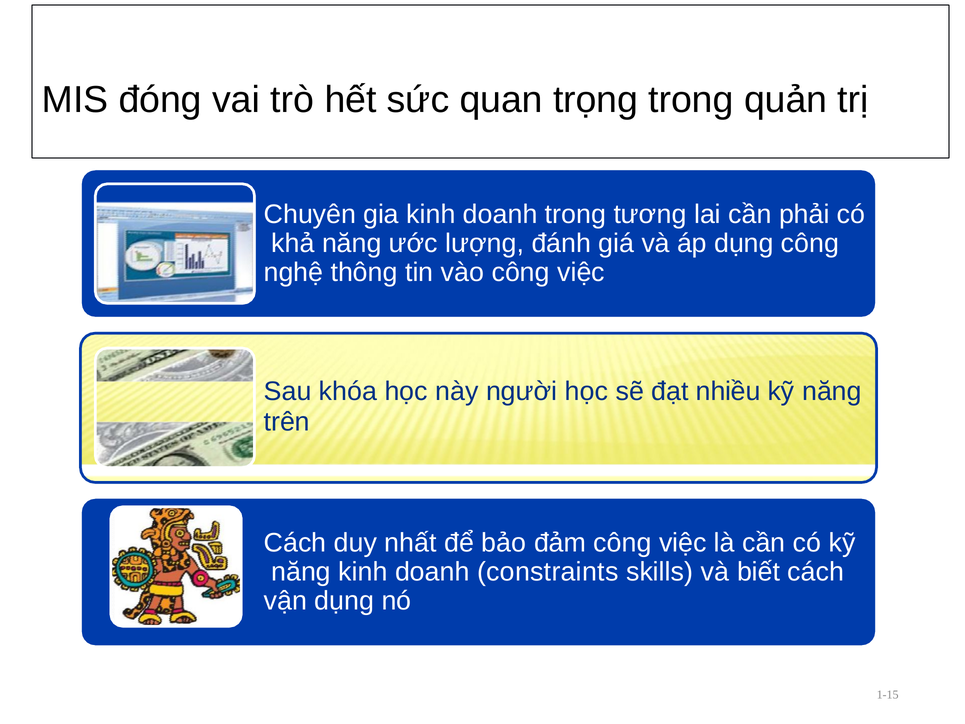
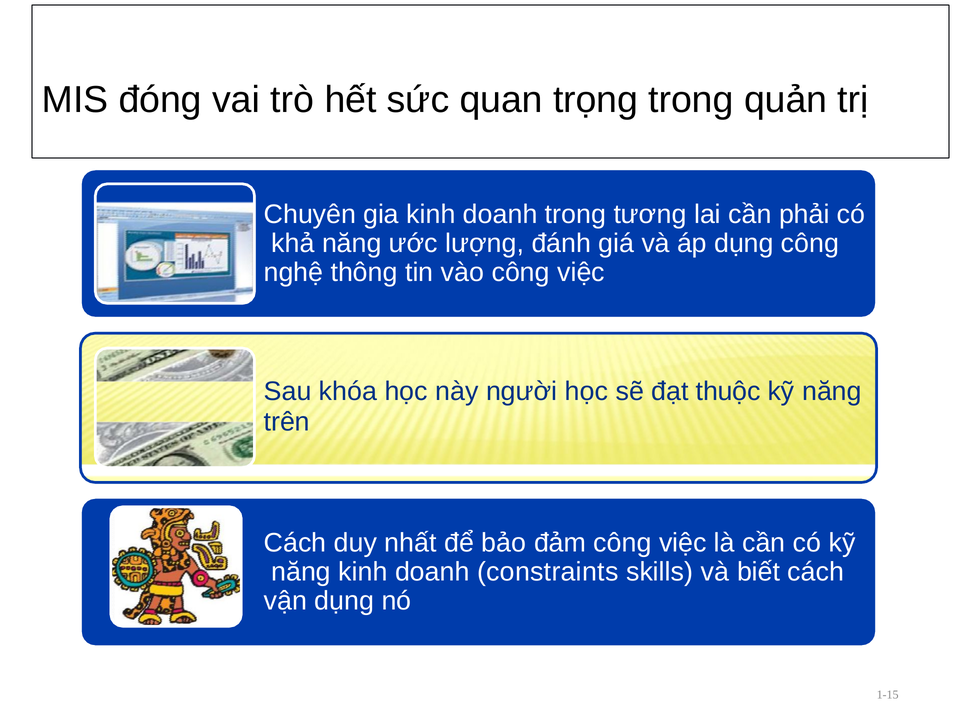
nhiều: nhiều -> thuộc
